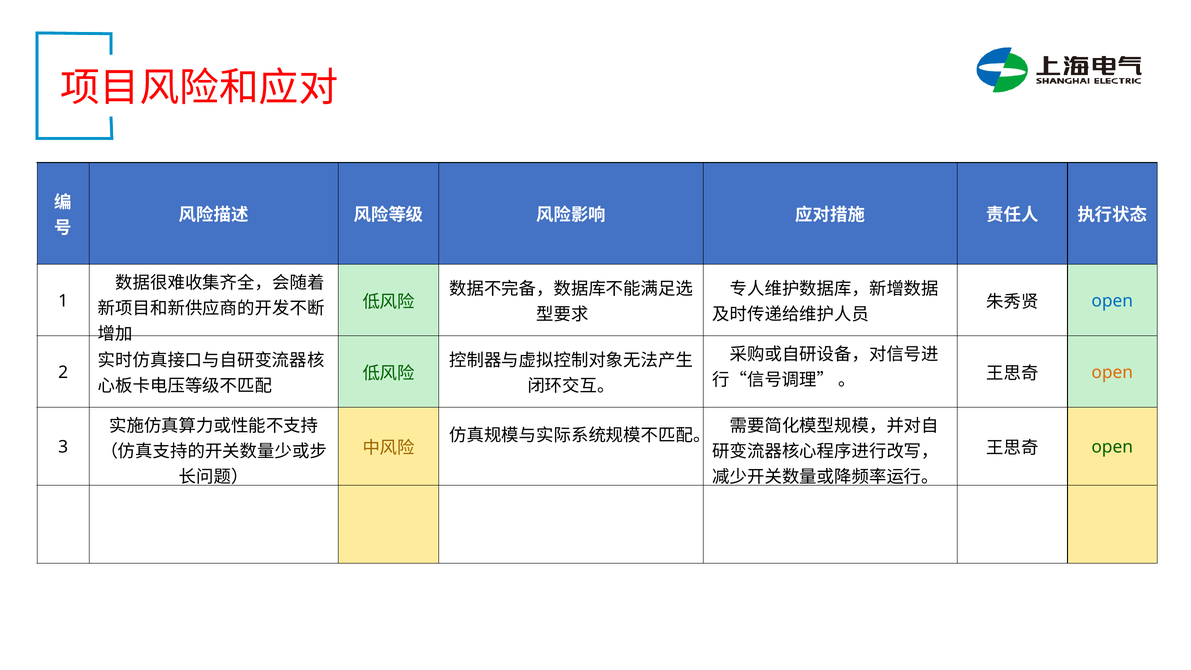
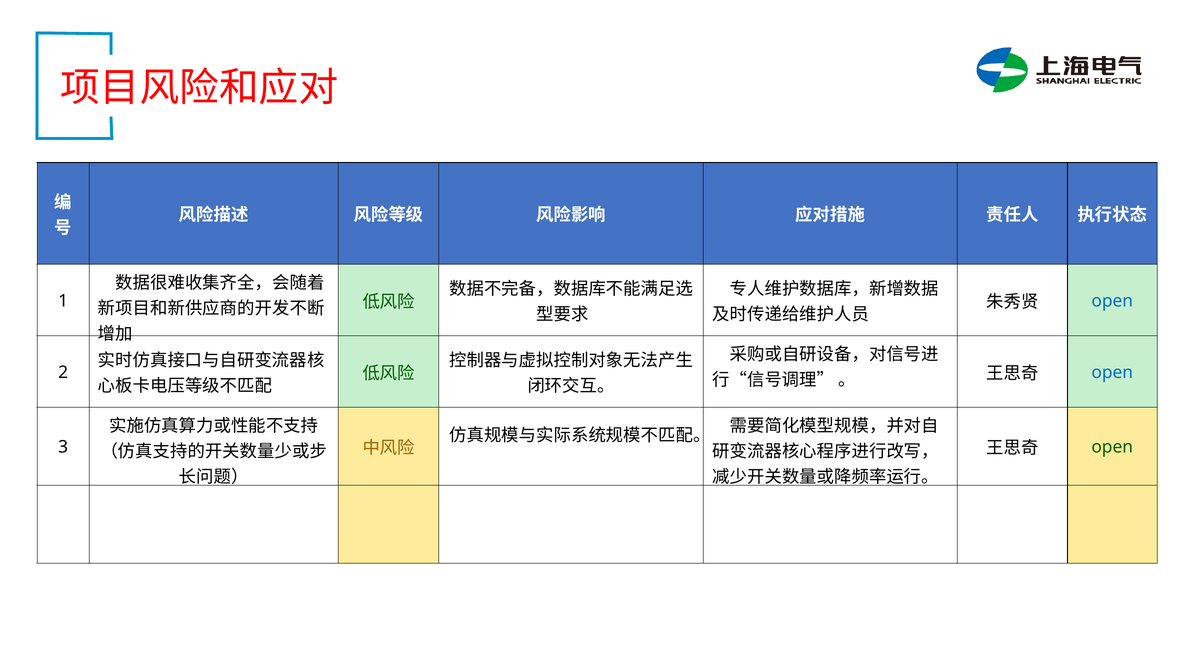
open at (1112, 372) colour: orange -> blue
